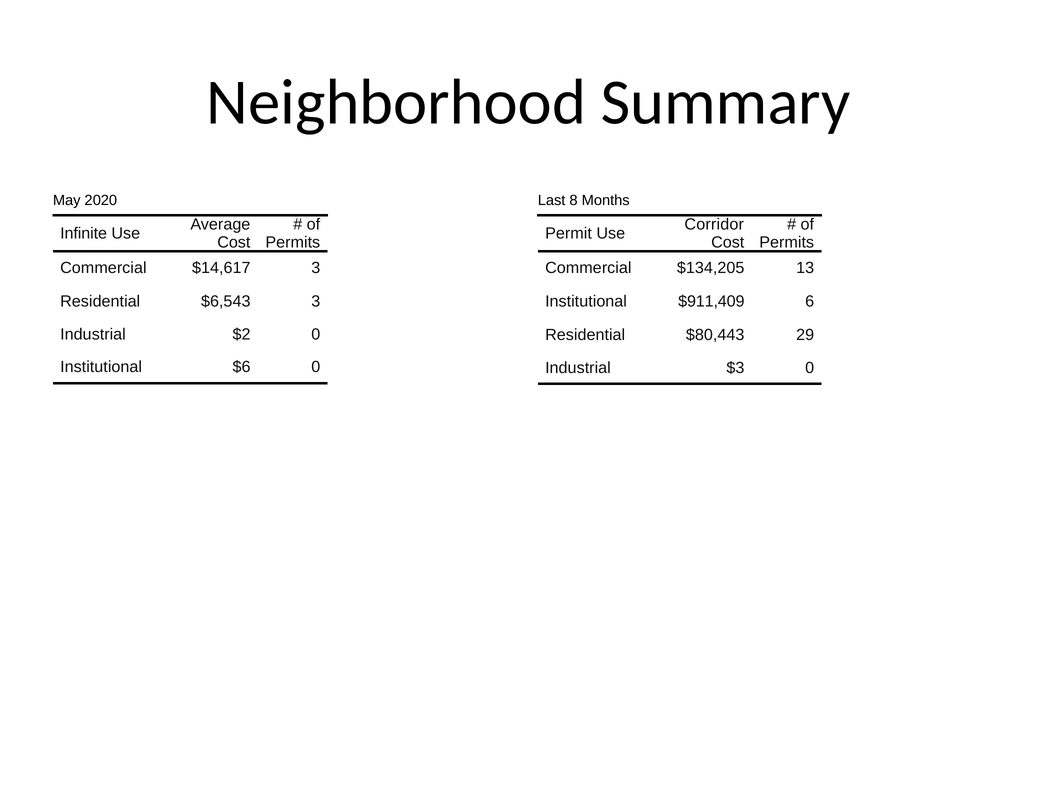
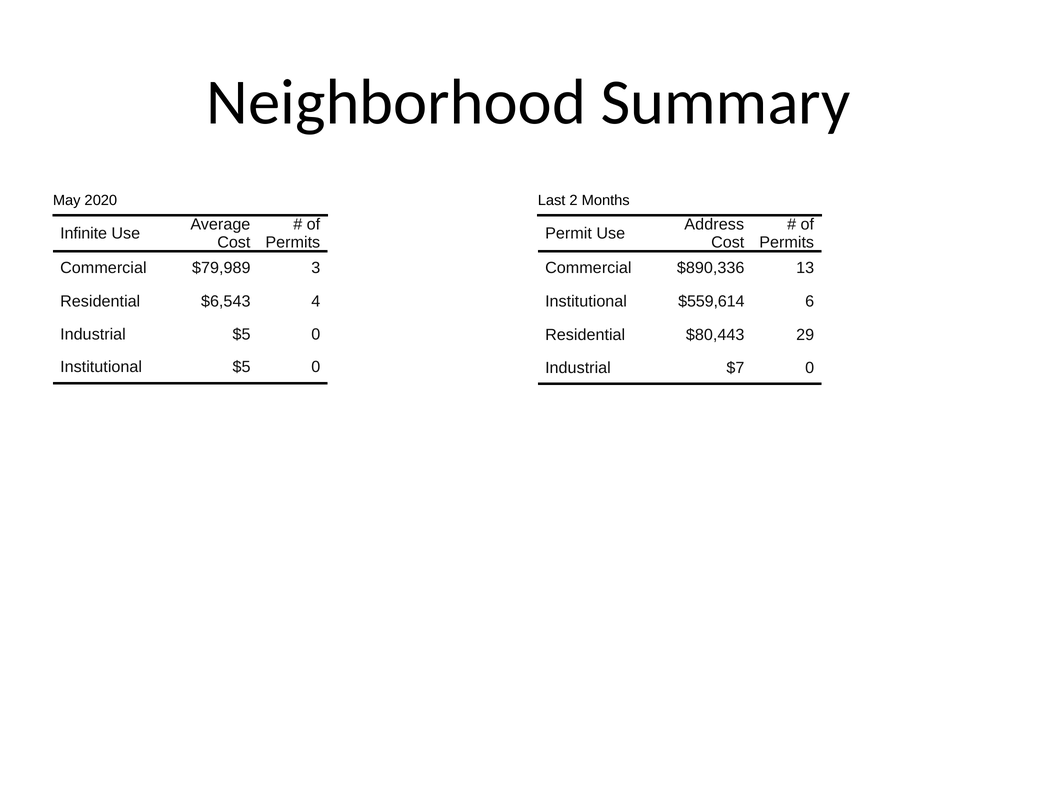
8: 8 -> 2
Corridor: Corridor -> Address
$14,617: $14,617 -> $79,989
$134,205: $134,205 -> $890,336
$6,543 3: 3 -> 4
$911,409: $911,409 -> $559,614
Industrial $2: $2 -> $5
Institutional $6: $6 -> $5
$3: $3 -> $7
